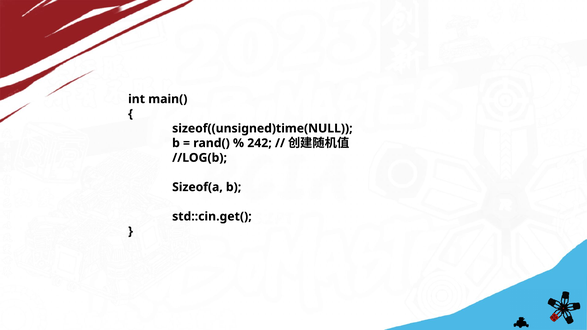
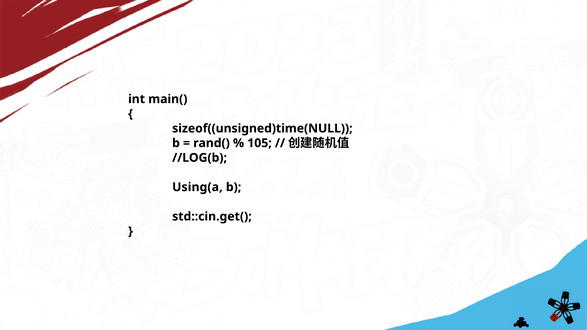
242: 242 -> 105
Sizeof(a: Sizeof(a -> Using(a
